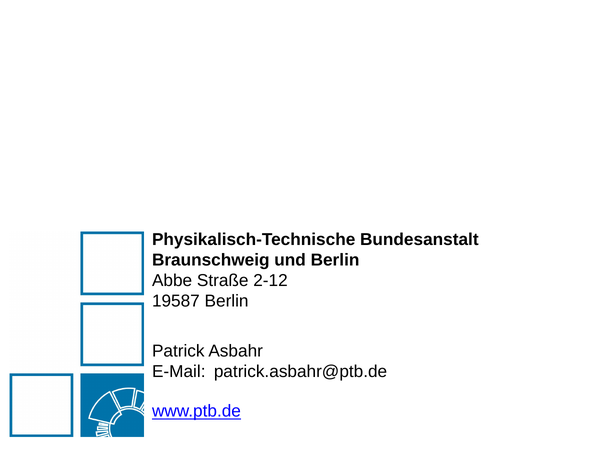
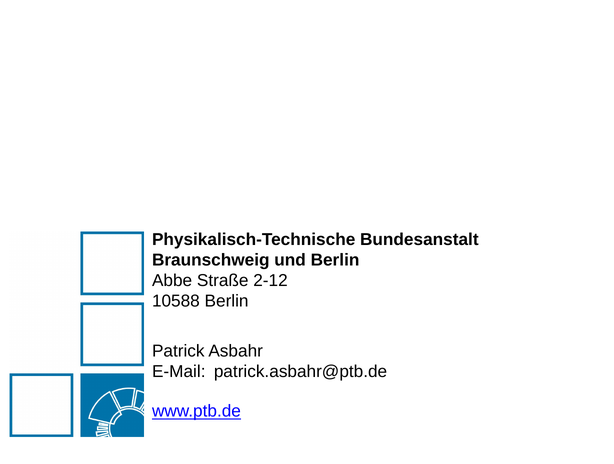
19587: 19587 -> 10588
